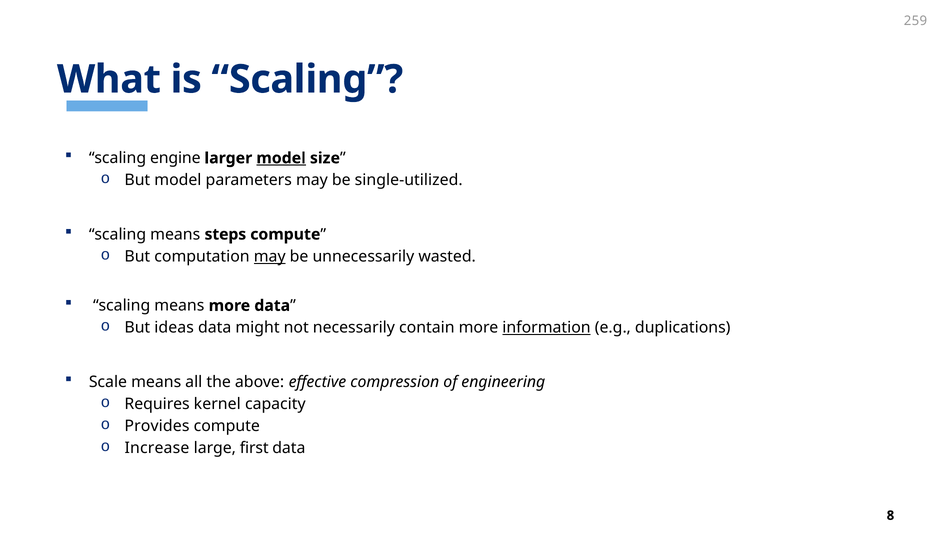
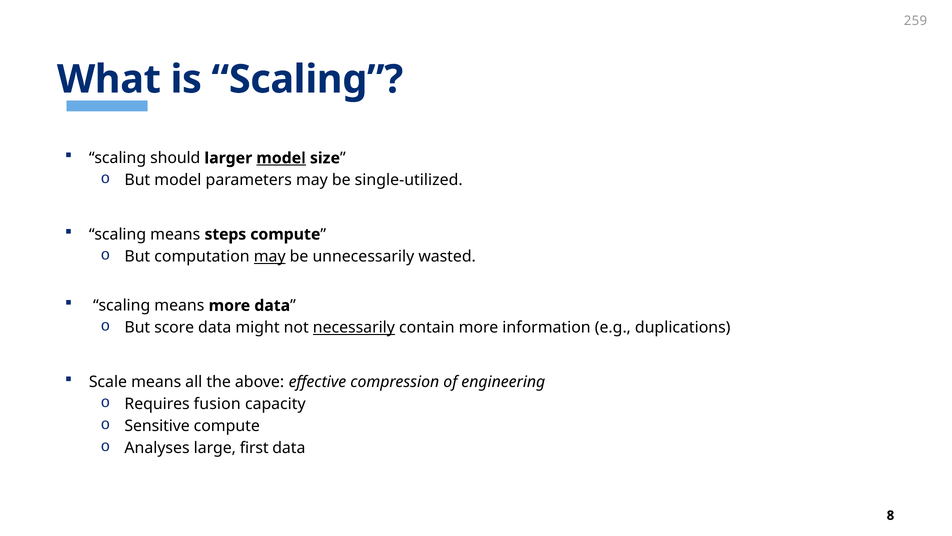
engine: engine -> should
ideas: ideas -> score
necessarily underline: none -> present
information underline: present -> none
kernel: kernel -> fusion
Provides: Provides -> Sensitive
Increase: Increase -> Analyses
